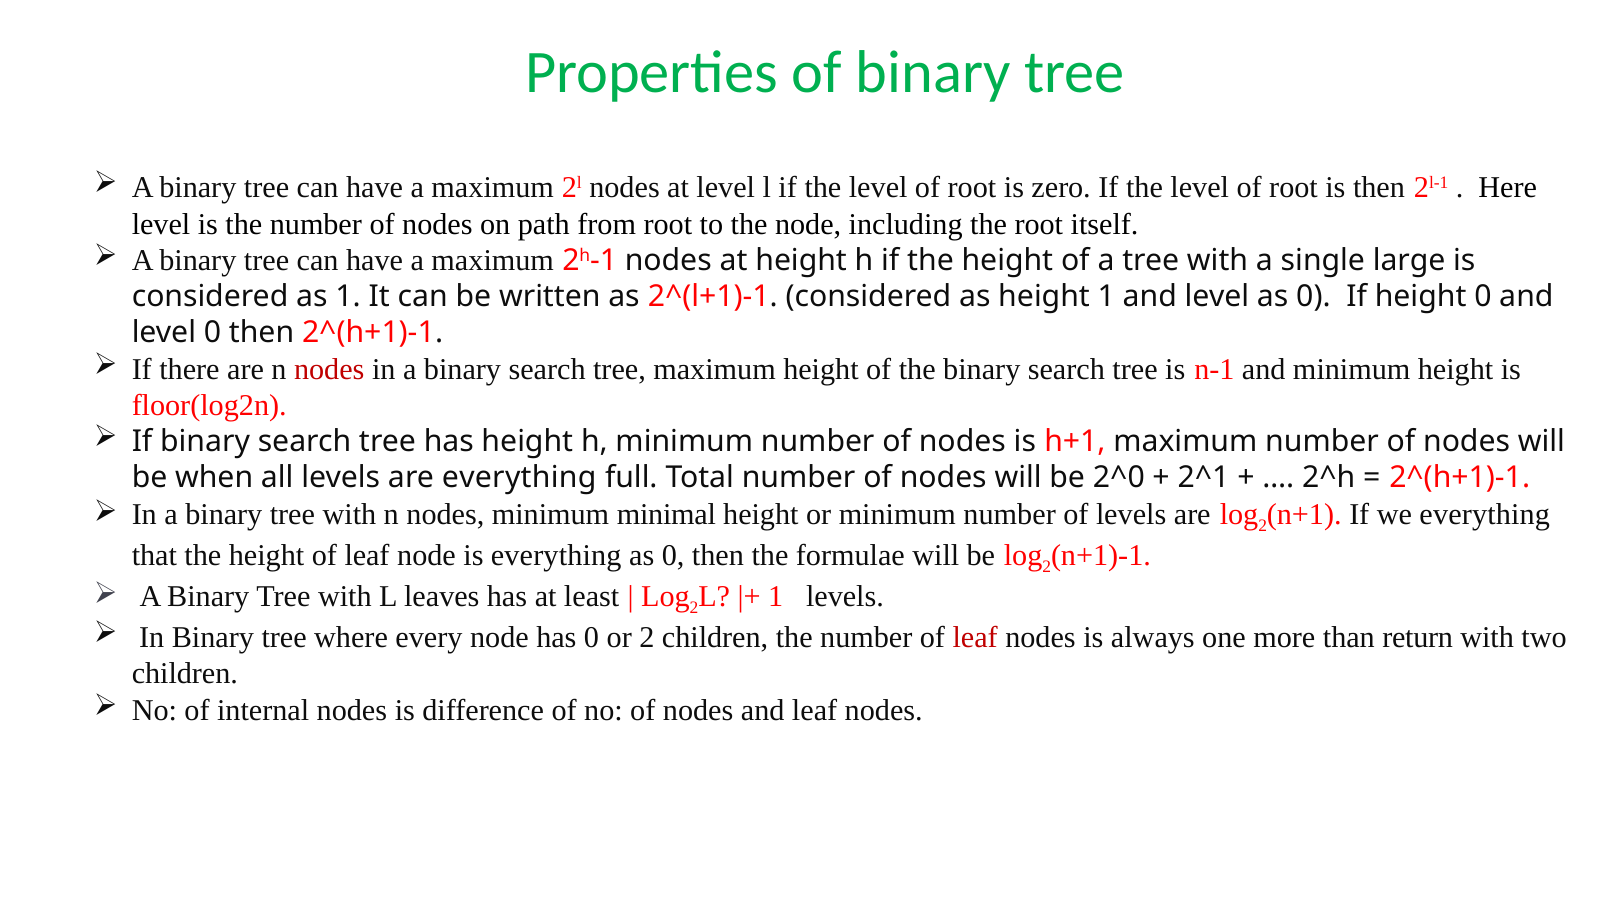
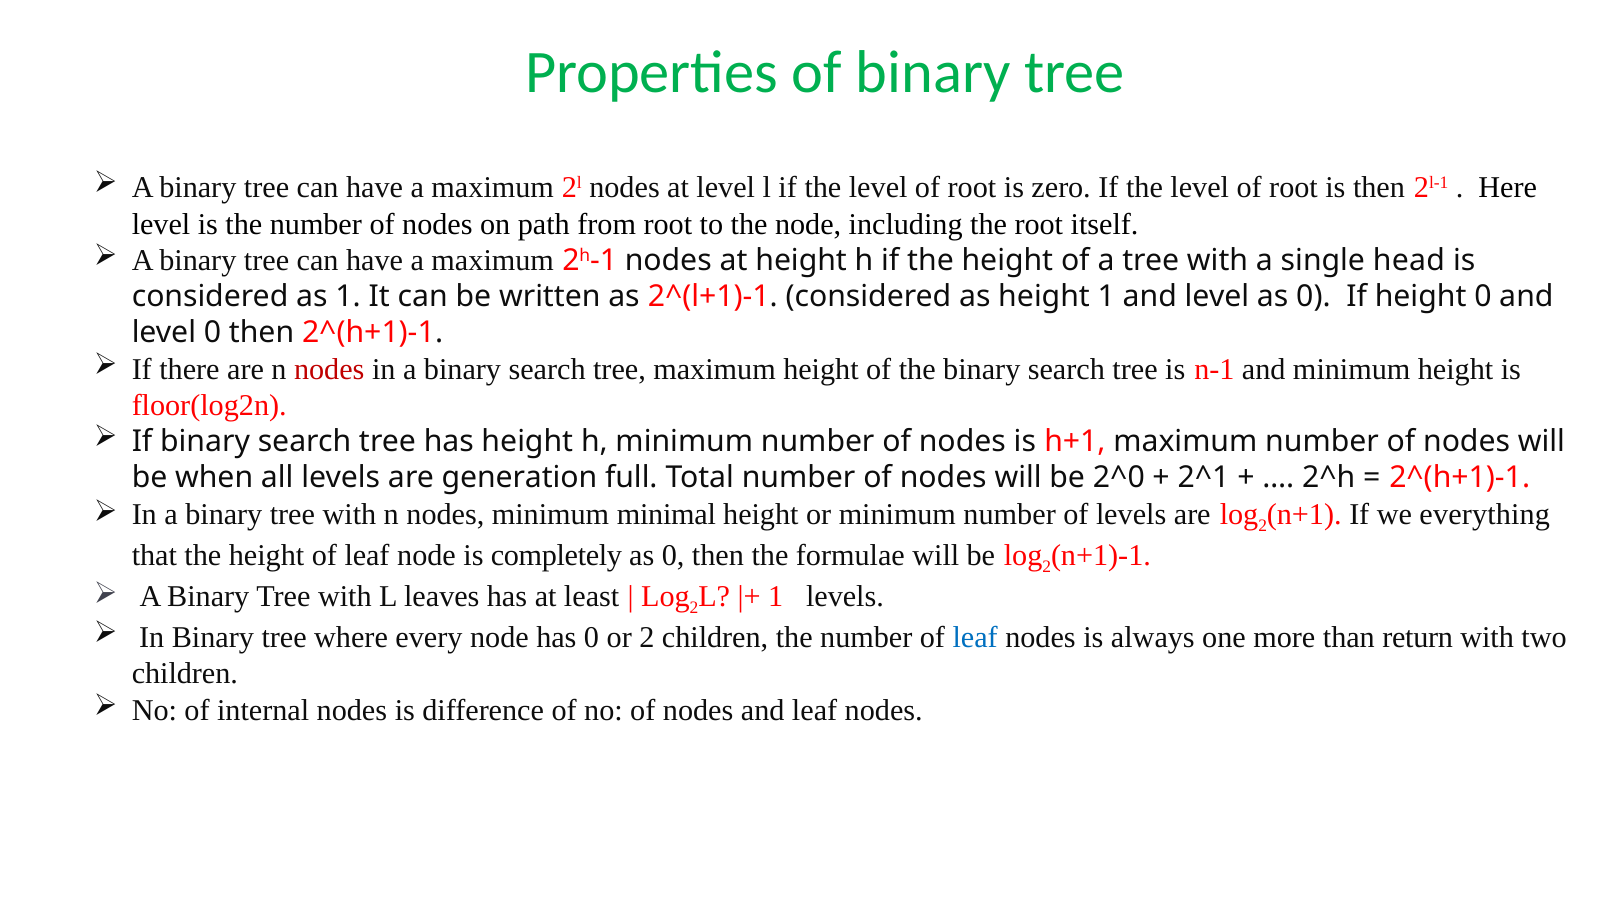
large: large -> head
are everything: everything -> generation
is everything: everything -> completely
leaf at (975, 638) colour: red -> blue
